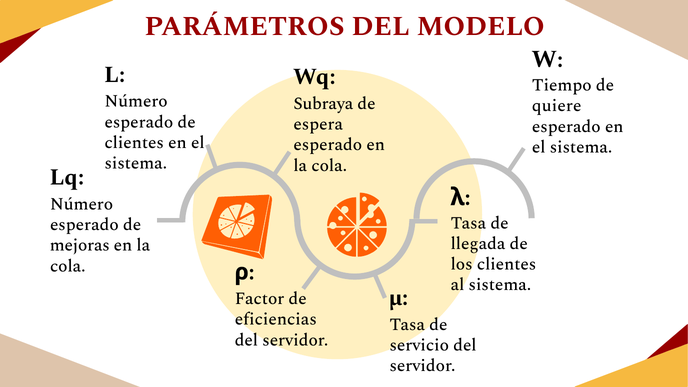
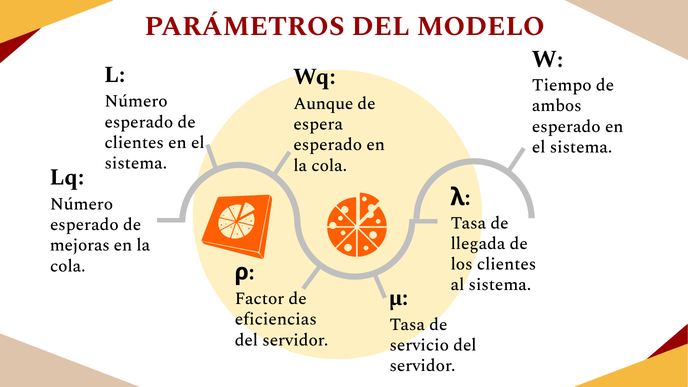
Subraya: Subraya -> Aunque
quiere: quiere -> ambos
